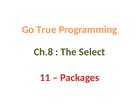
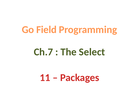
True: True -> Field
Ch.8: Ch.8 -> Ch.7
